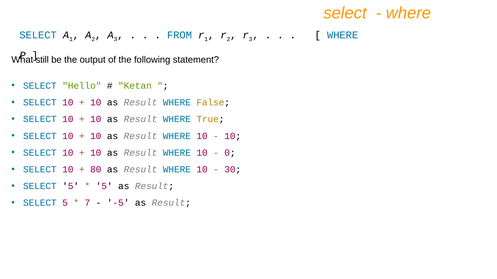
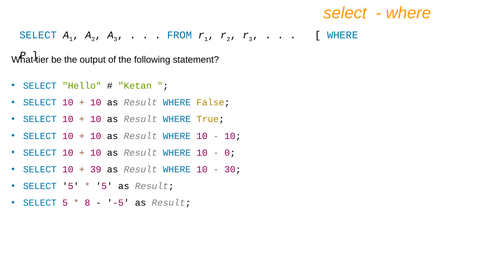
still: still -> tier
80: 80 -> 39
7: 7 -> 8
